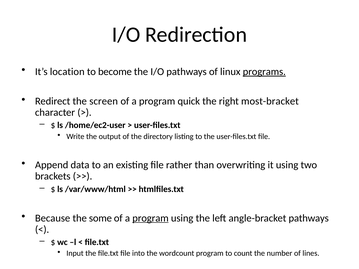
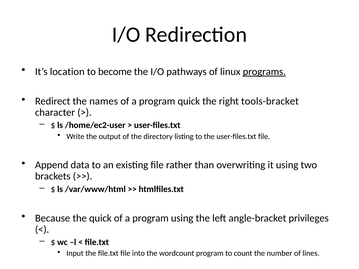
screen: screen -> names
most-bracket: most-bracket -> tools-bracket
the some: some -> quick
program at (151, 218) underline: present -> none
angle-bracket pathways: pathways -> privileges
